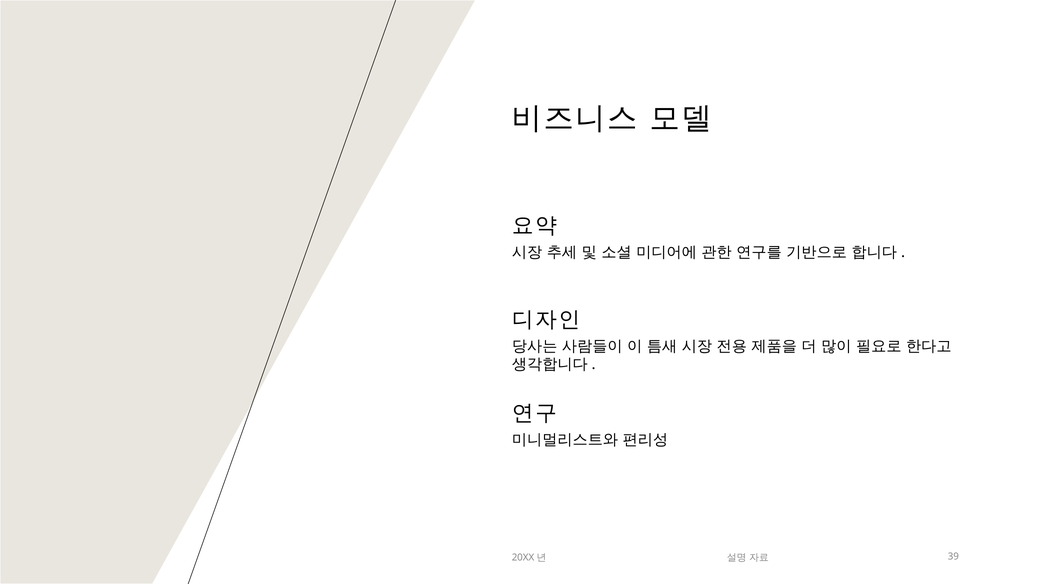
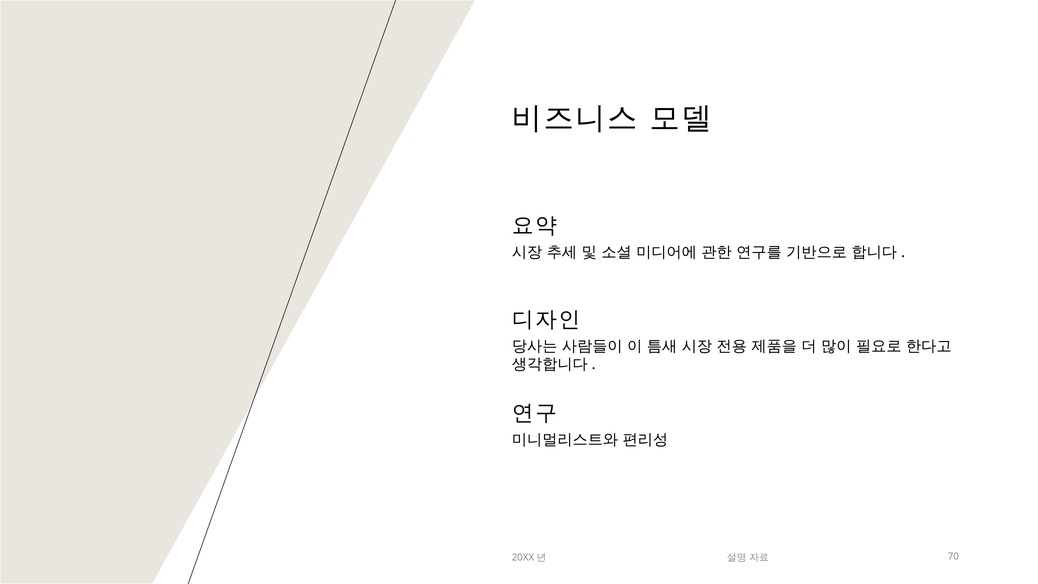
39: 39 -> 70
